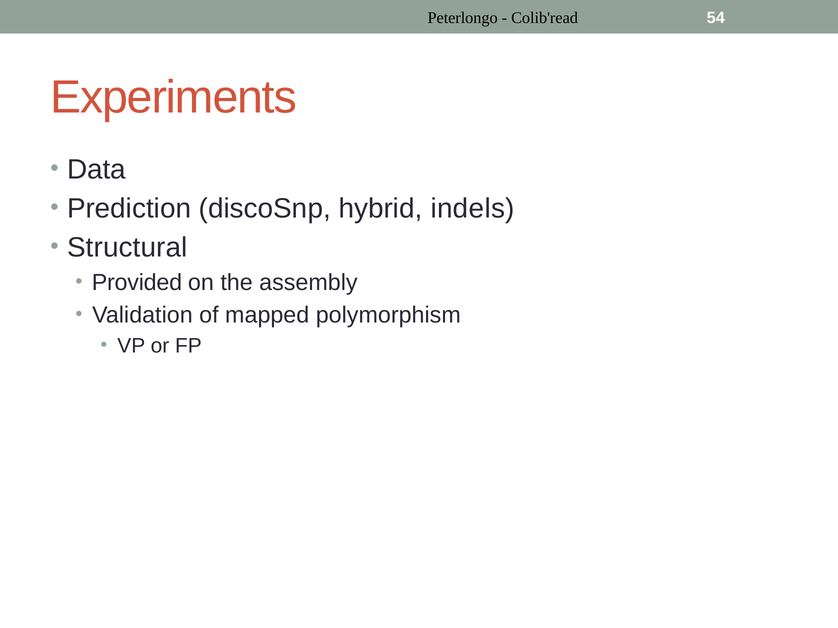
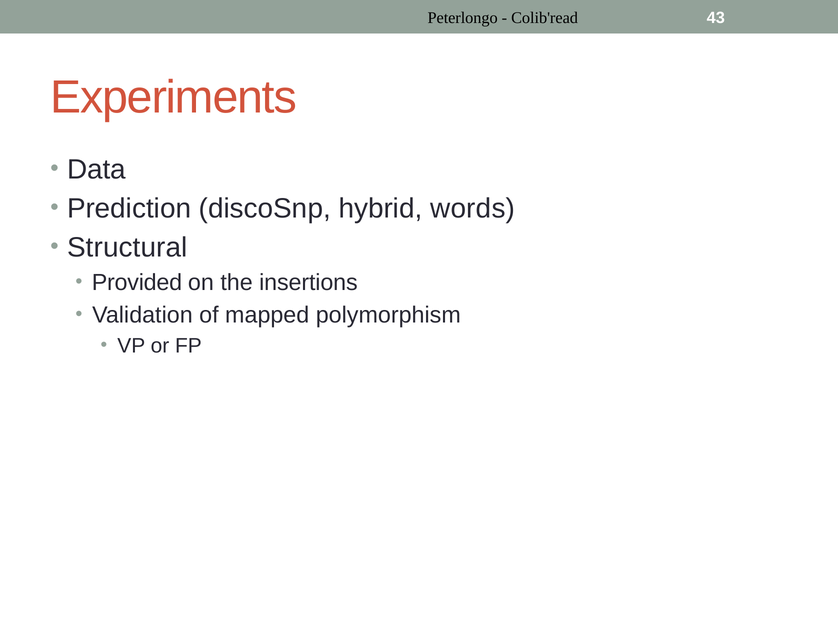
54: 54 -> 43
indels: indels -> words
assembly: assembly -> insertions
